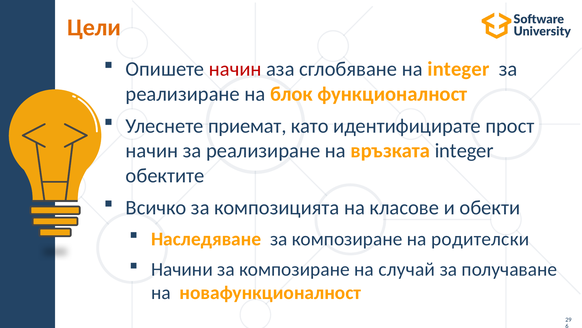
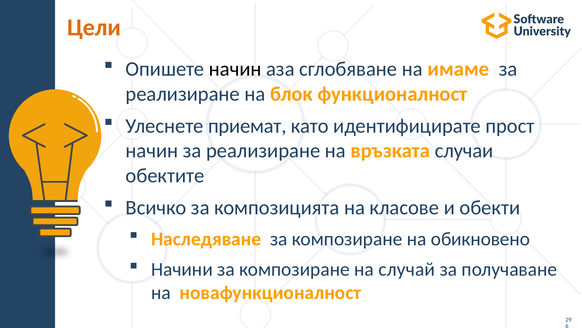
начин at (235, 69) colour: red -> black
на integer: integer -> имаме
връзката integer: integer -> случаи
родителски: родителски -> обикновено
